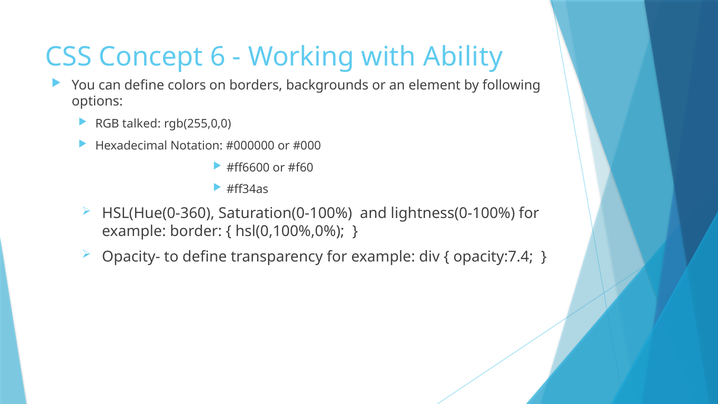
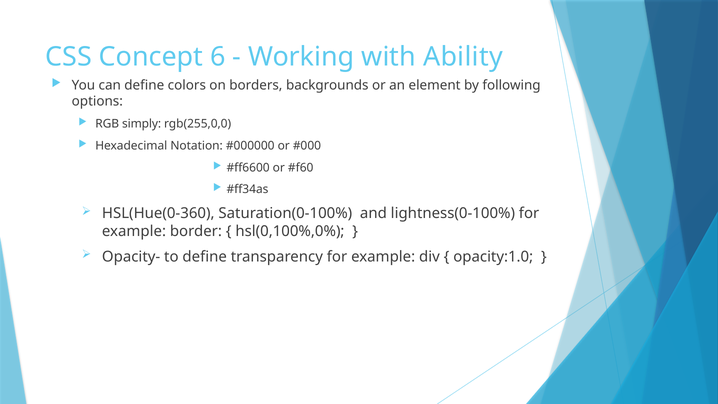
talked: talked -> simply
opacity:7.4: opacity:7.4 -> opacity:1.0
